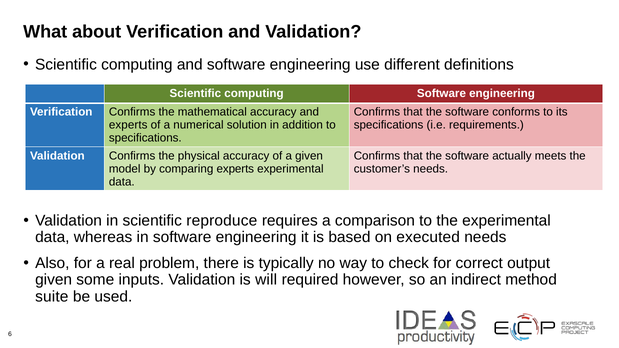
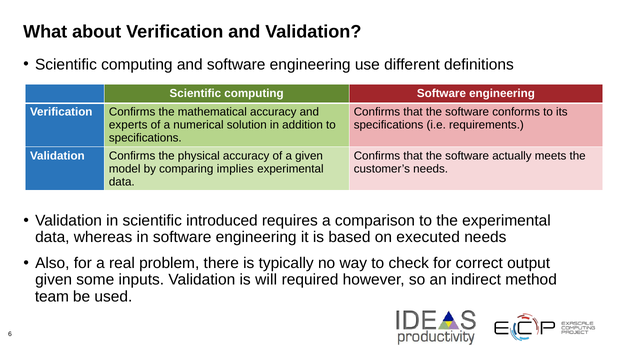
comparing experts: experts -> implies
reproduce: reproduce -> introduced
suite: suite -> team
